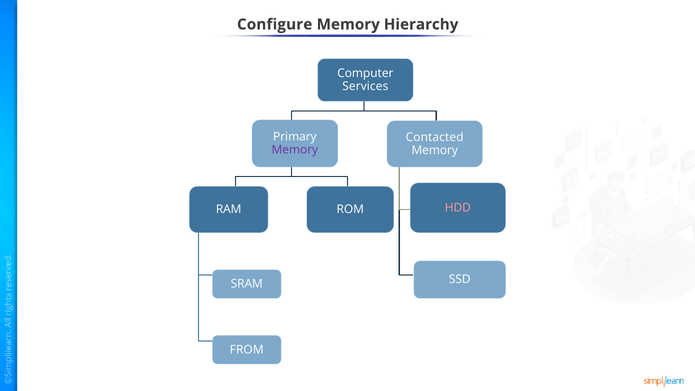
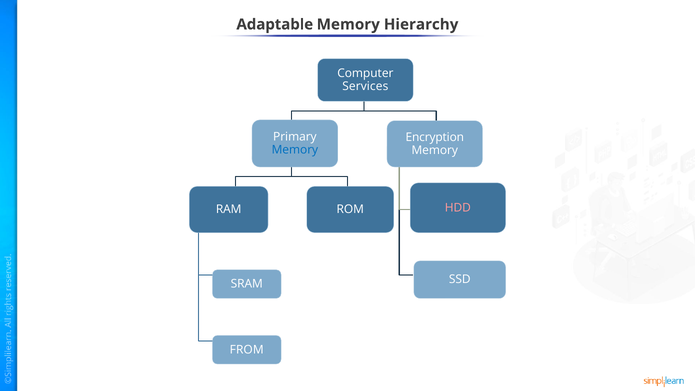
Configure: Configure -> Adaptable
Contacted: Contacted -> Encryption
Memory at (295, 150) colour: purple -> blue
